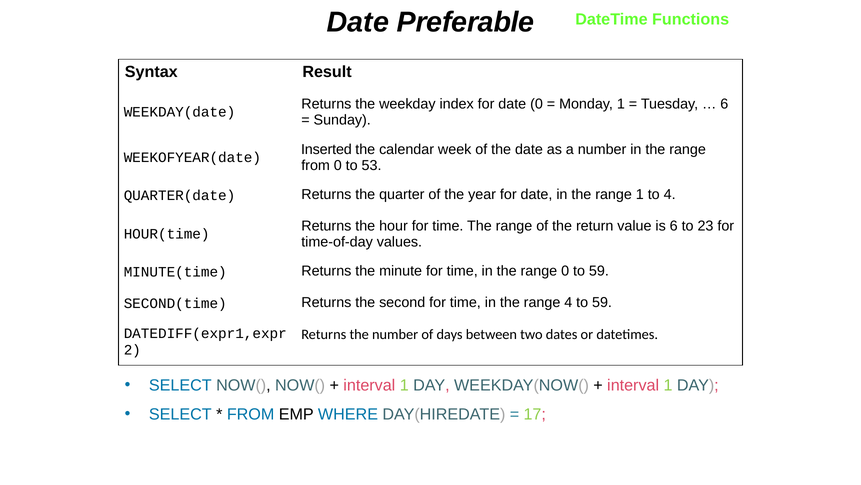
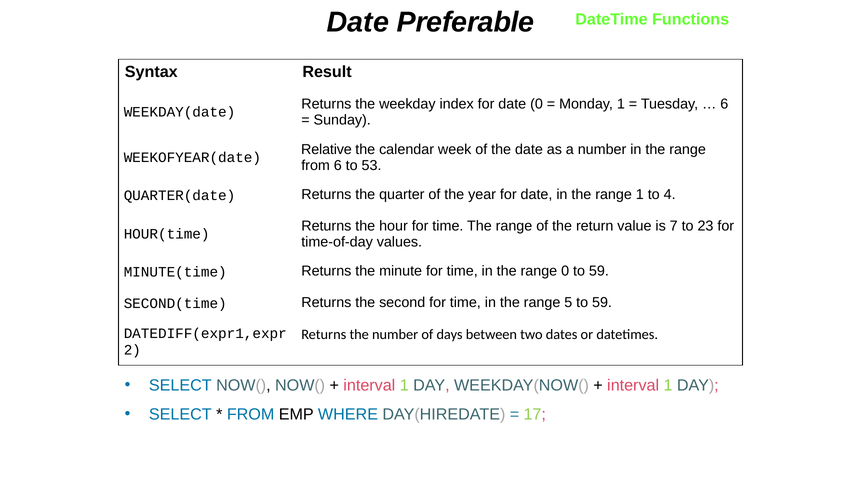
Inserted: Inserted -> Relative
from 0: 0 -> 6
is 6: 6 -> 7
range 4: 4 -> 5
